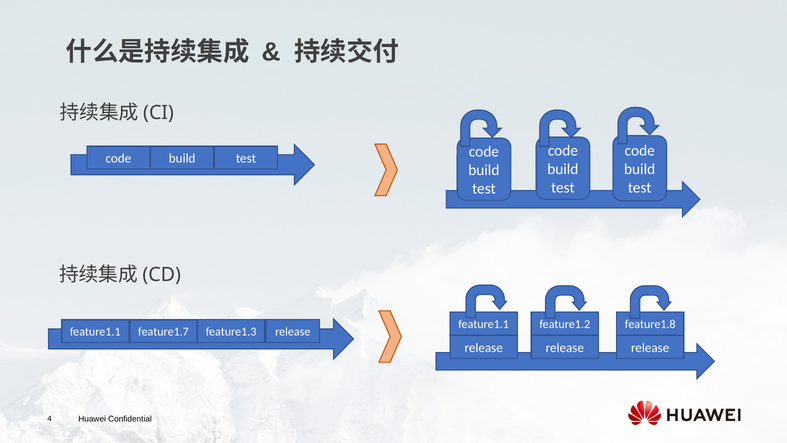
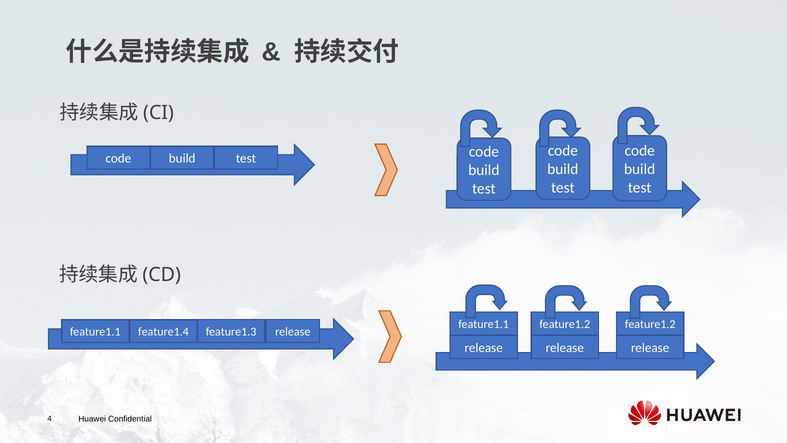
feature1.8 at (650, 324): feature1.8 -> feature1.2
feature1.7: feature1.7 -> feature1.4
